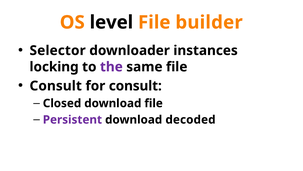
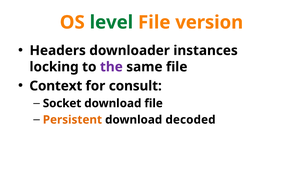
level colour: black -> green
builder: builder -> version
Selector: Selector -> Headers
Consult at (56, 86): Consult -> Context
Closed: Closed -> Socket
Persistent colour: purple -> orange
